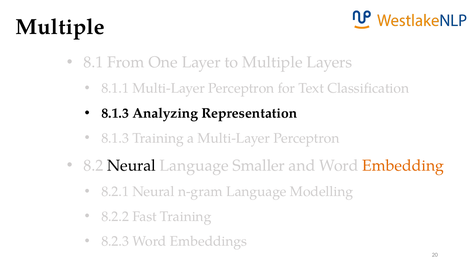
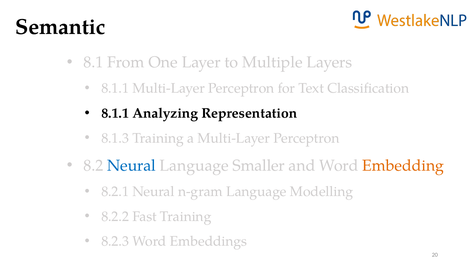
Multiple at (60, 27): Multiple -> Semantic
8.1.3 at (115, 113): 8.1.3 -> 8.1.1
Neural at (131, 165) colour: black -> blue
